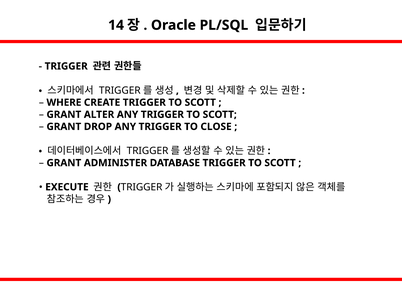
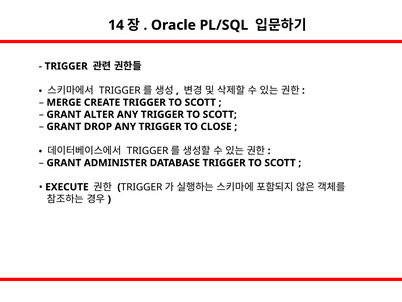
WHERE: WHERE -> MERGE
